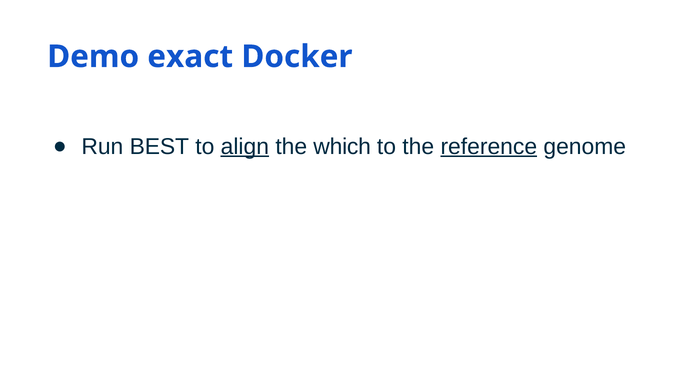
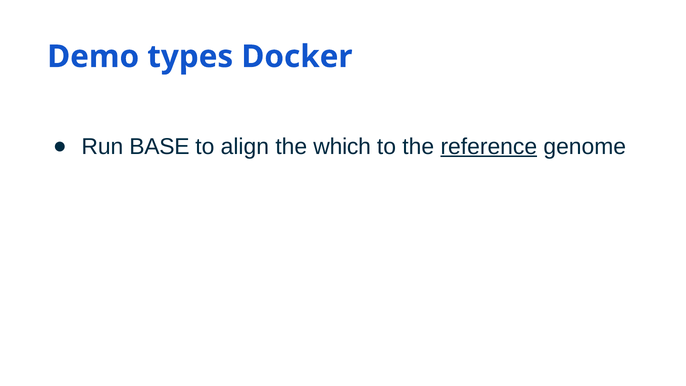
exact: exact -> types
BEST: BEST -> BASE
align underline: present -> none
